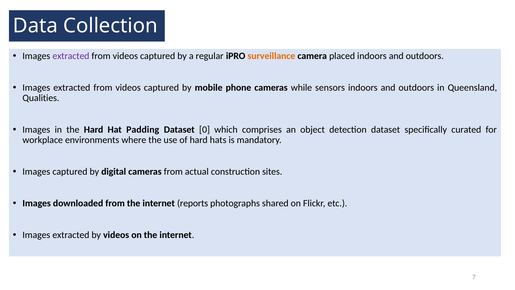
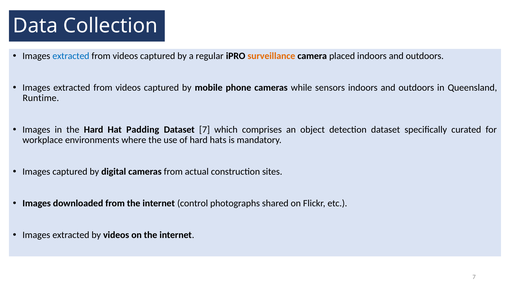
extracted at (71, 56) colour: purple -> blue
Qualities: Qualities -> Runtime
Dataset 0: 0 -> 7
reports: reports -> control
